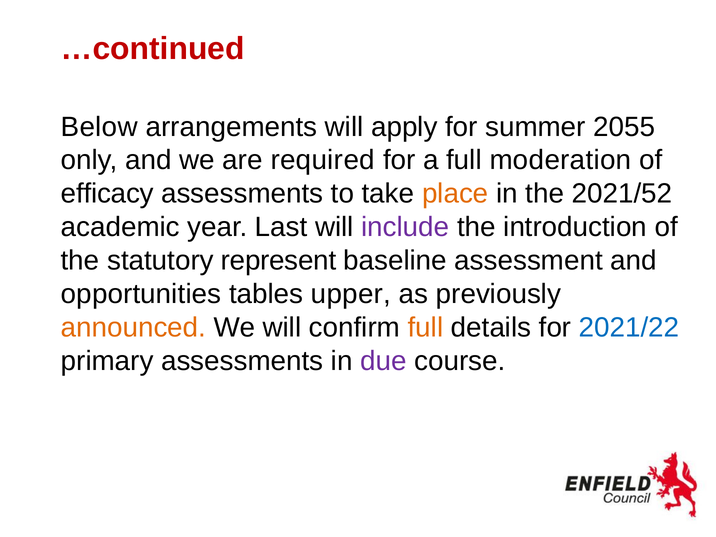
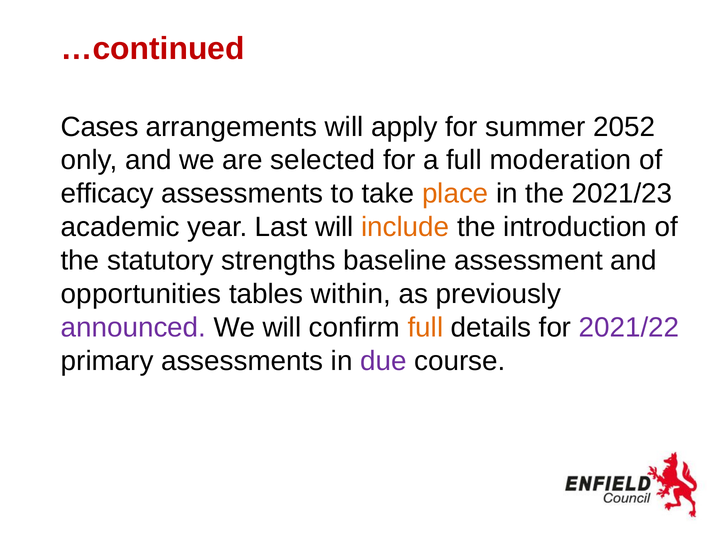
Below: Below -> Cases
2055: 2055 -> 2052
required: required -> selected
2021/52: 2021/52 -> 2021/23
include colour: purple -> orange
represent: represent -> strengths
upper: upper -> within
announced colour: orange -> purple
2021/22 colour: blue -> purple
